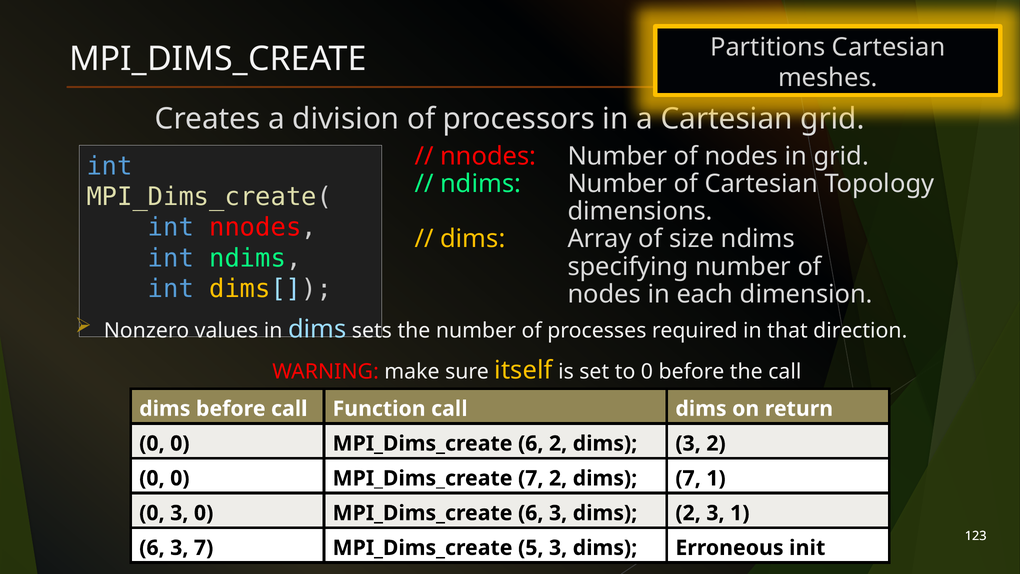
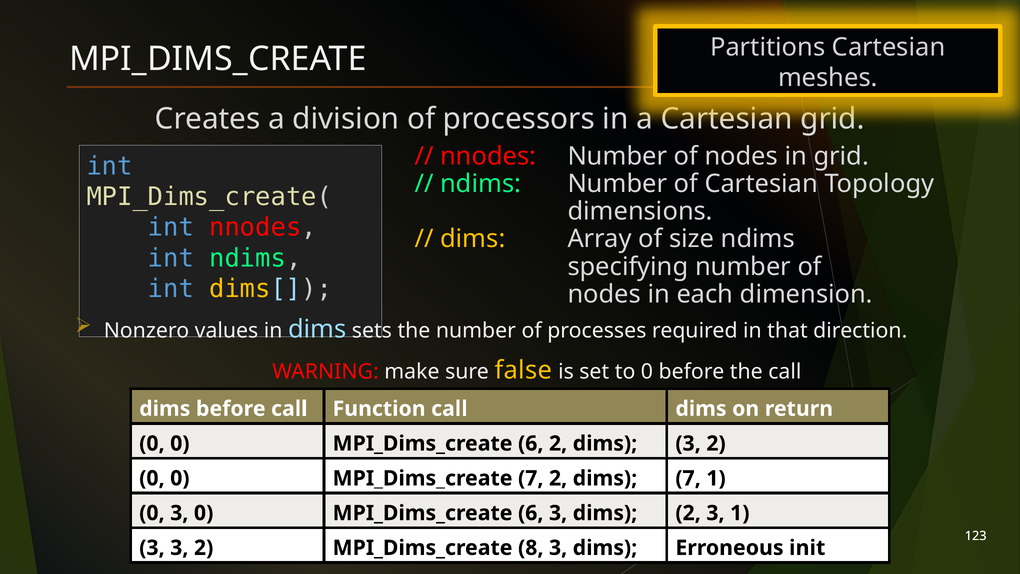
itself: itself -> false
6 at (152, 548): 6 -> 3
7 at (204, 548): 7 -> 2
5: 5 -> 8
